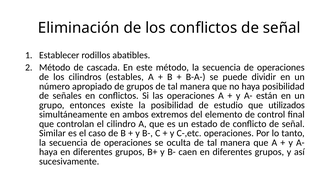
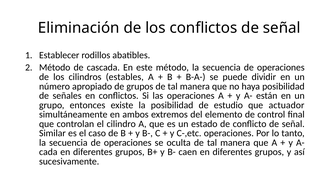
utilizados: utilizados -> actuador
haya at (48, 152): haya -> cada
